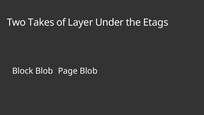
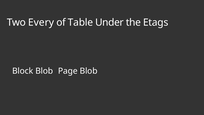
Takes: Takes -> Every
Layer: Layer -> Table
